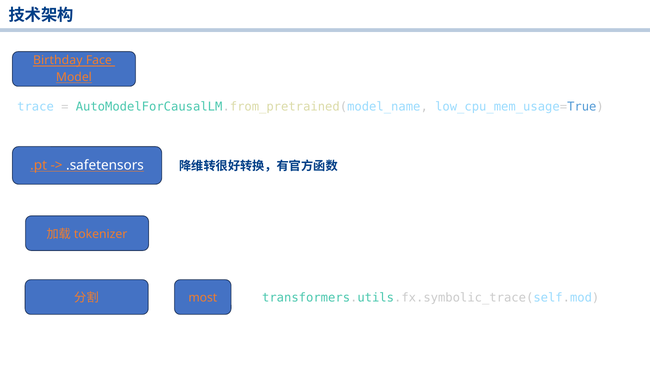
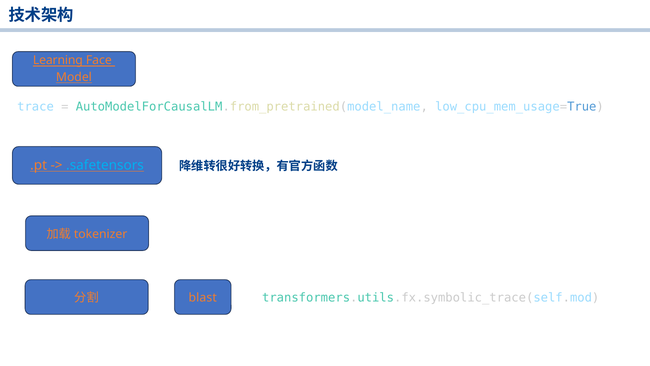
Birthday: Birthday -> Learning
.safetensors colour: white -> light blue
most: most -> blast
